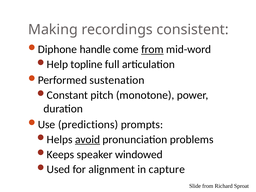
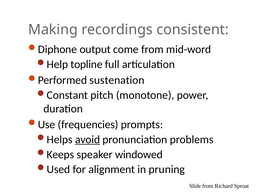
handle: handle -> output
from at (152, 49) underline: present -> none
predictions: predictions -> frequencies
capture: capture -> pruning
